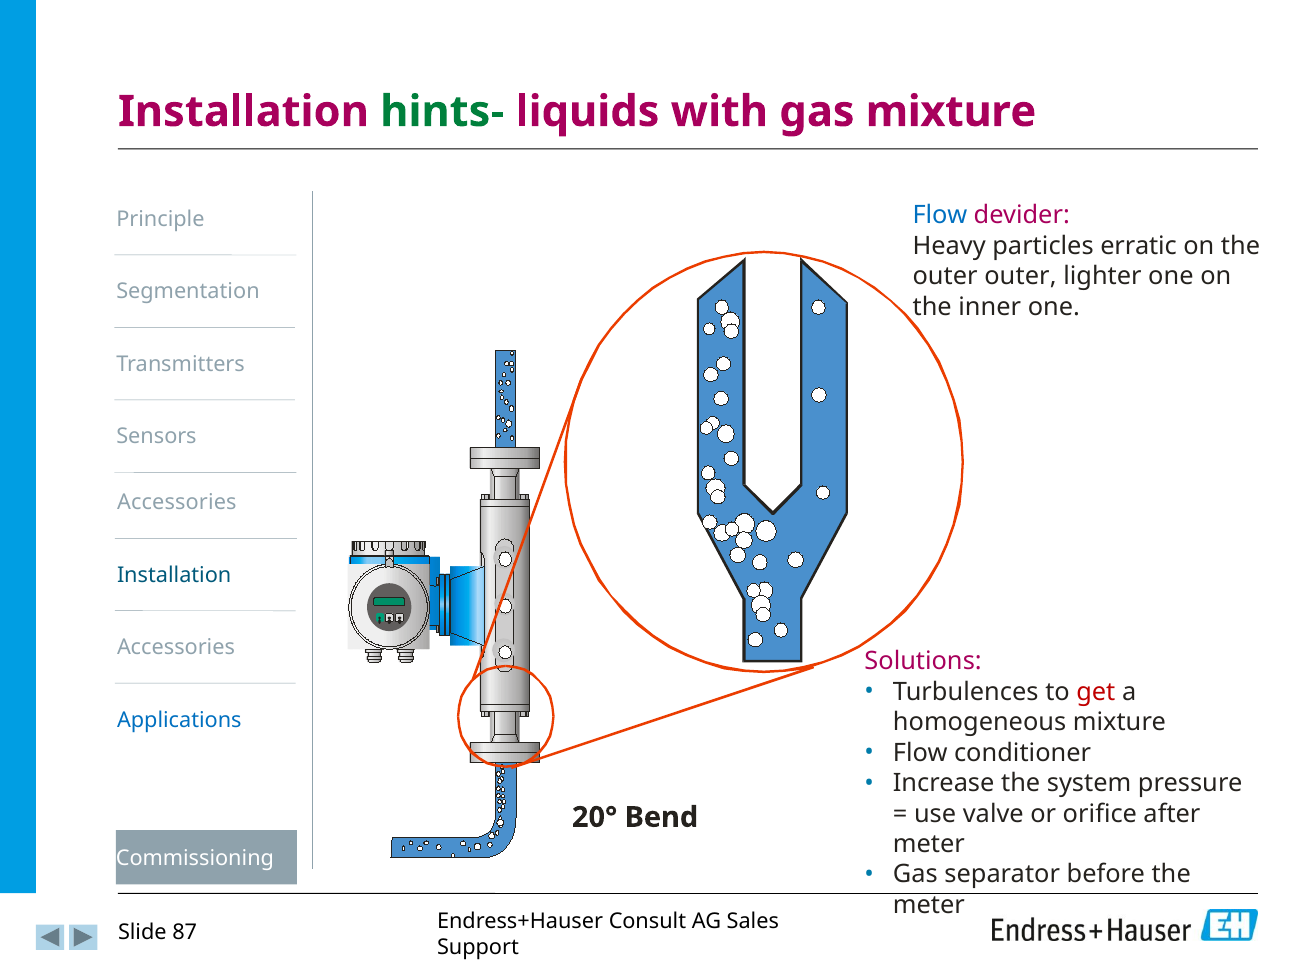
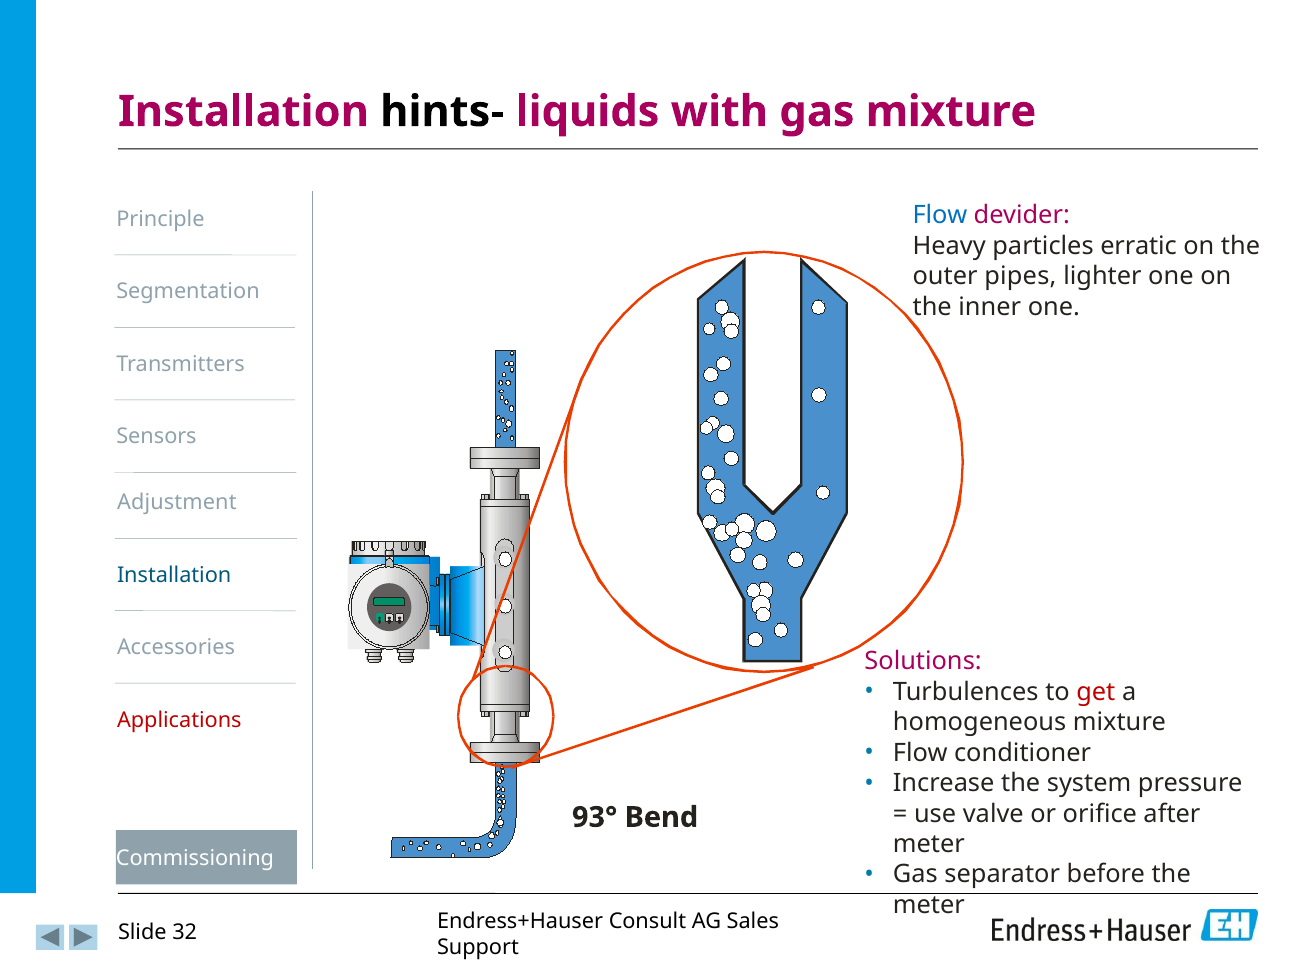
hints- colour: green -> black
outer outer: outer -> pipes
Accessories at (177, 503): Accessories -> Adjustment
Applications colour: blue -> red
20°: 20° -> 93°
87: 87 -> 32
